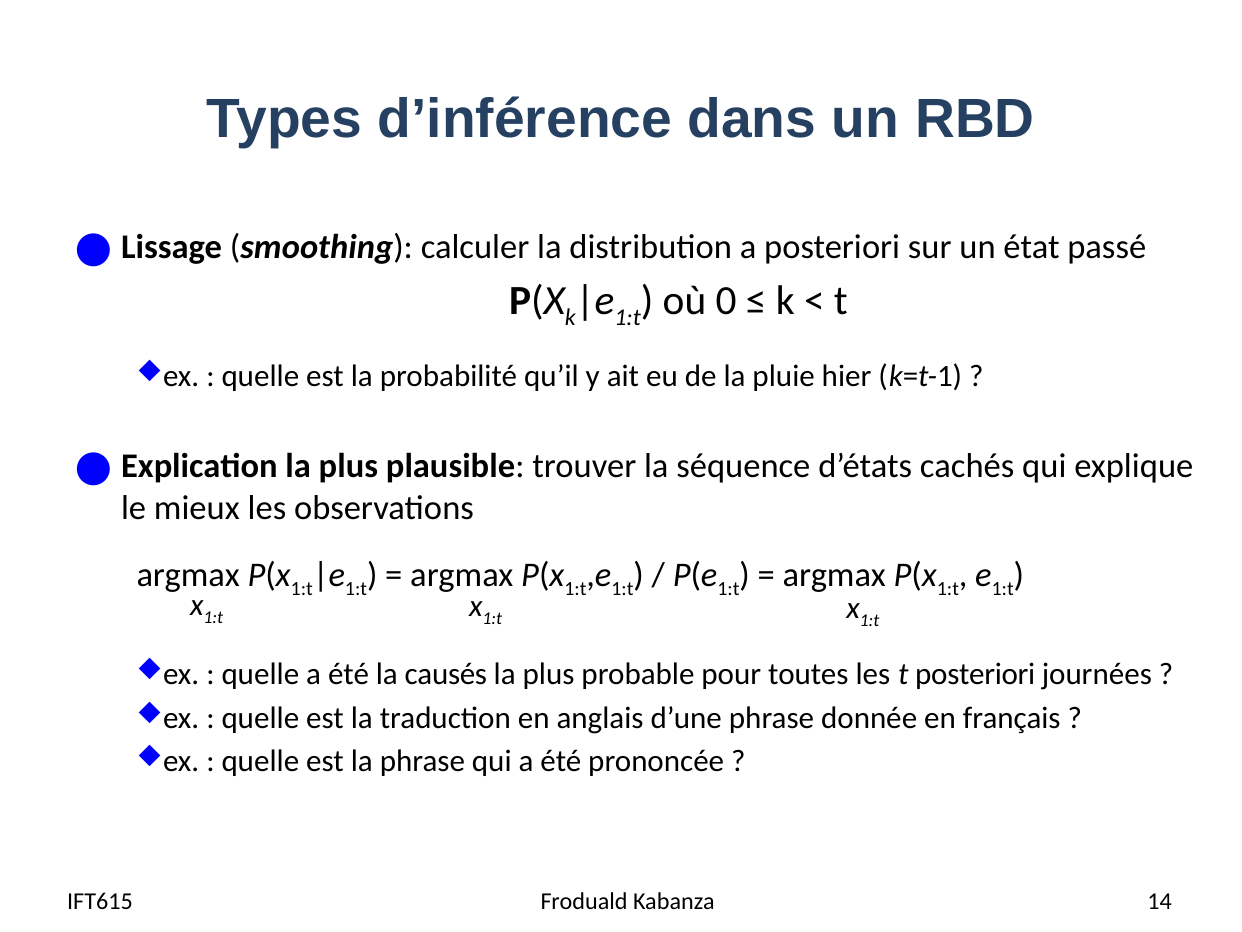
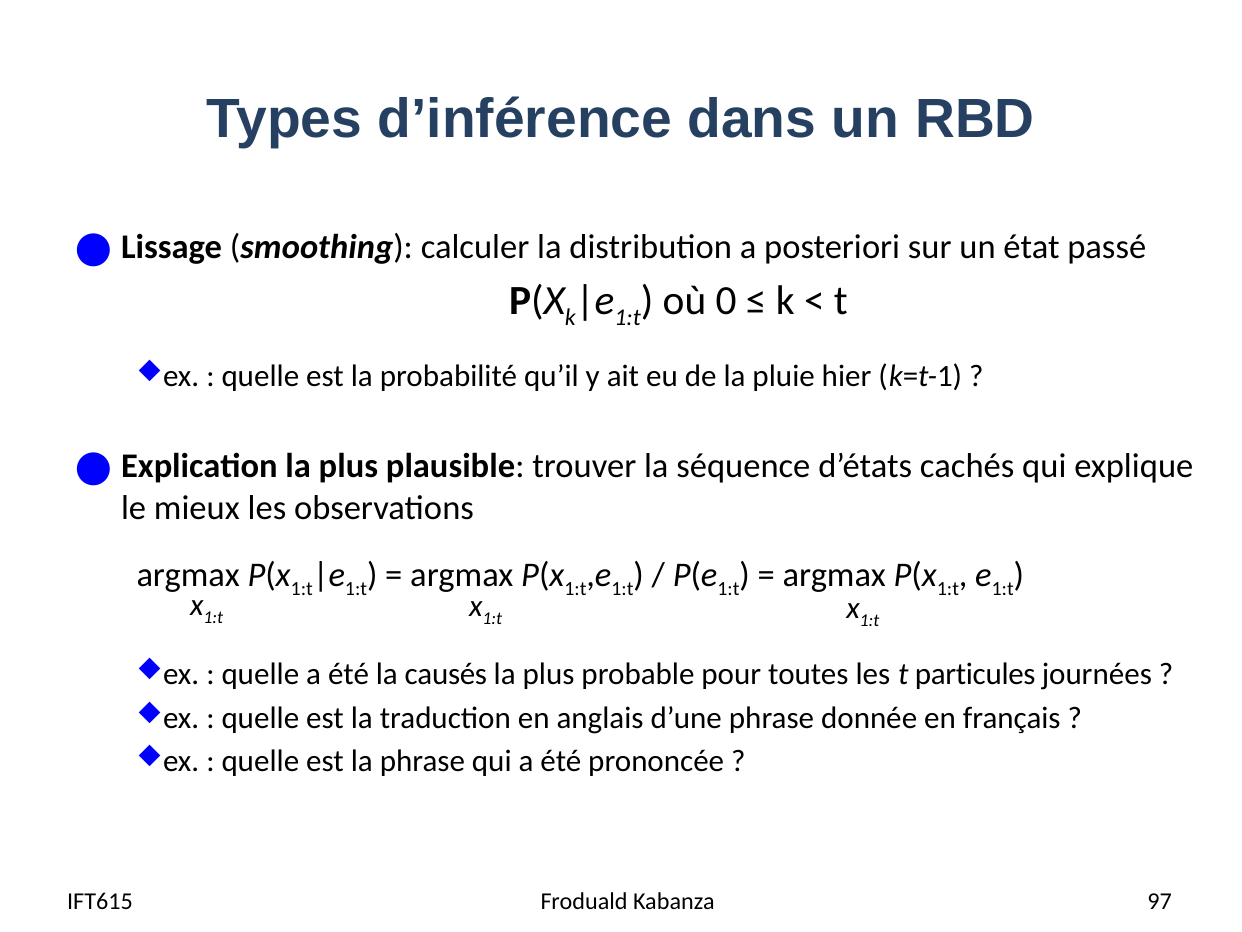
t posteriori: posteriori -> particules
14: 14 -> 97
